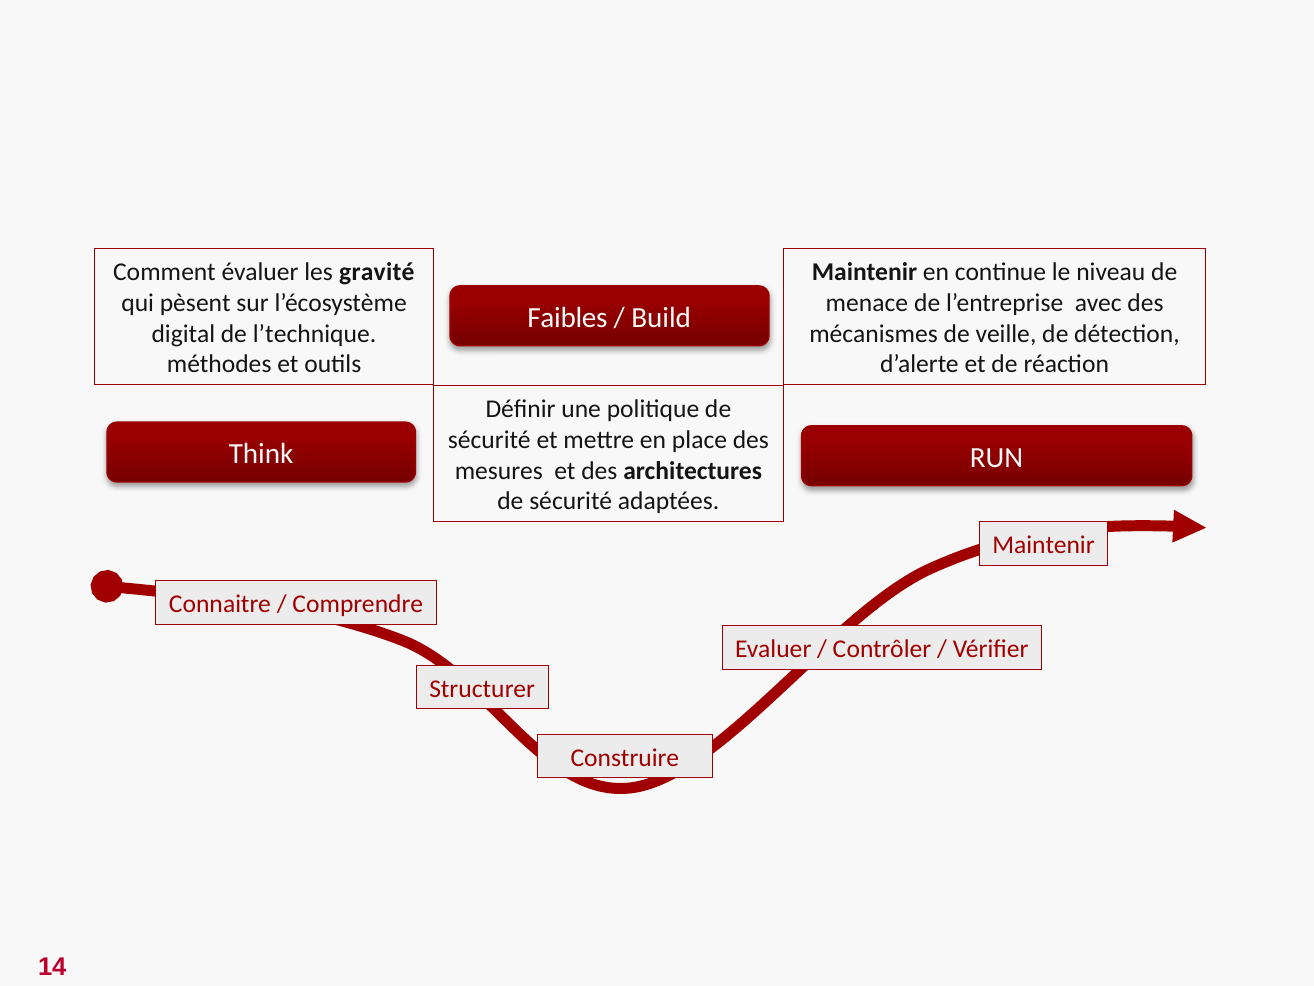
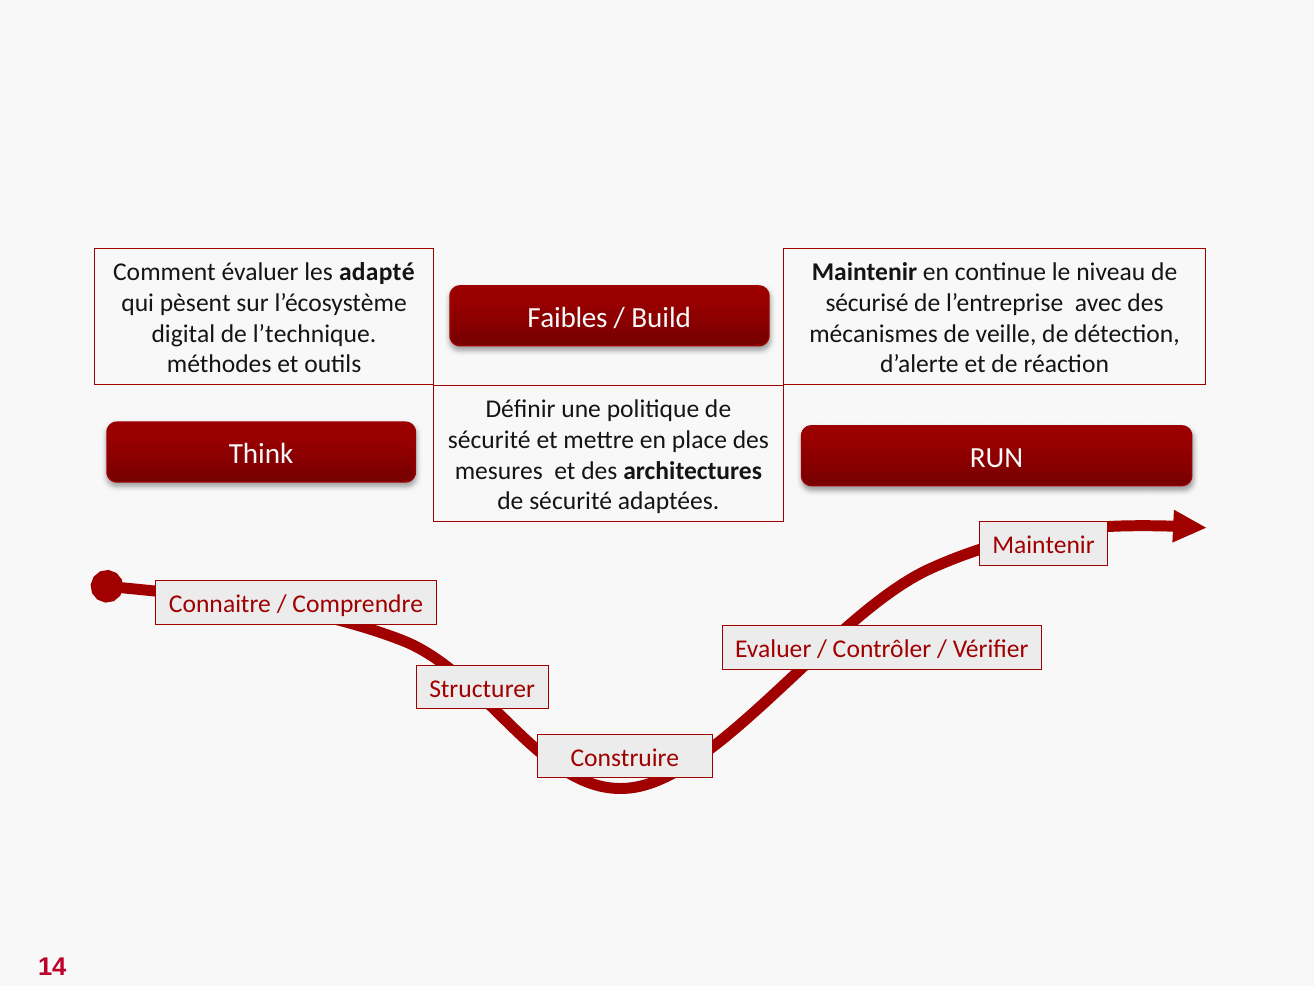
gravité: gravité -> adapté
menace: menace -> sécurisé
